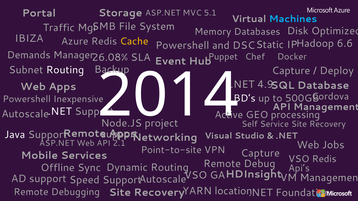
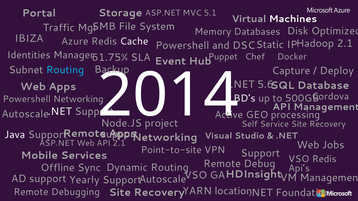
Machines colour: light blue -> white
Cache colour: yellow -> white
Hadoop 6.6: 6.6 -> 2.1
Demands: Demands -> Identities
26.08%: 26.08% -> 61.75%
Routing at (65, 70) colour: white -> light blue
4.9: 4.9 -> 5.6
Powershell Inexpensive: Inexpensive -> Networking
Capture at (260, 153): Capture -> Support
Speed: Speed -> Yearly
